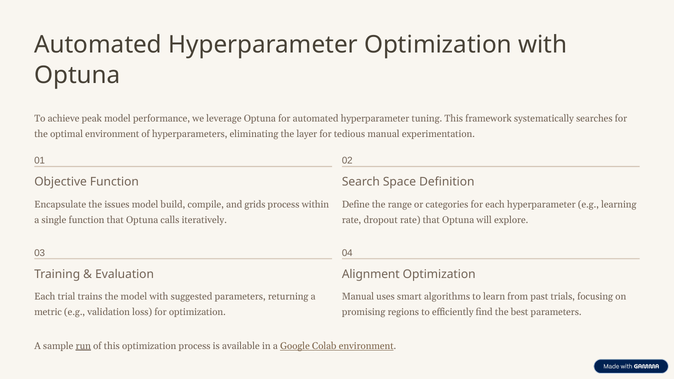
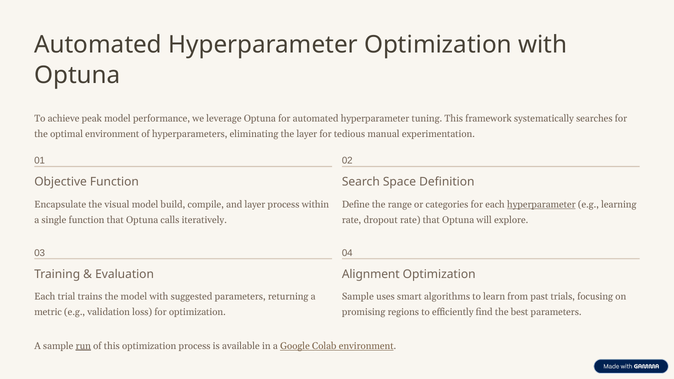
issues: issues -> visual
and grids: grids -> layer
hyperparameter at (541, 205) underline: none -> present
Manual at (358, 297): Manual -> Sample
